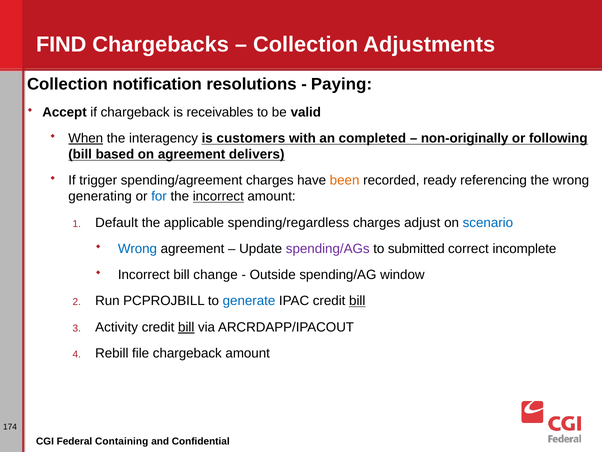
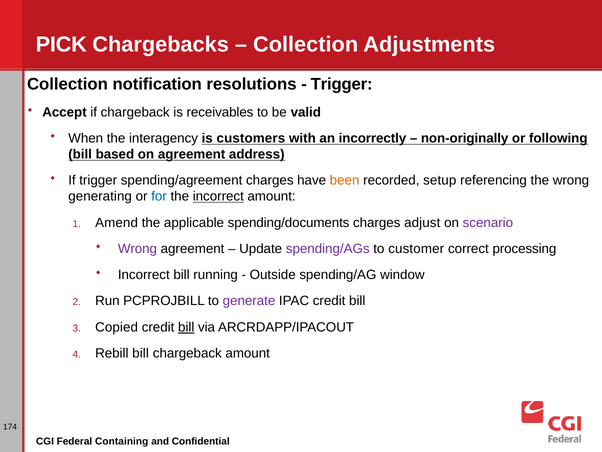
FIND: FIND -> PICK
Paying at (342, 84): Paying -> Trigger
When underline: present -> none
completed: completed -> incorrectly
delivers: delivers -> address
ready: ready -> setup
Default: Default -> Amend
spending/regardless: spending/regardless -> spending/documents
scenario colour: blue -> purple
Wrong at (137, 249) colour: blue -> purple
submitted: submitted -> customer
incomplete: incomplete -> processing
change: change -> running
generate colour: blue -> purple
bill at (357, 301) underline: present -> none
Activity: Activity -> Copied
Rebill file: file -> bill
